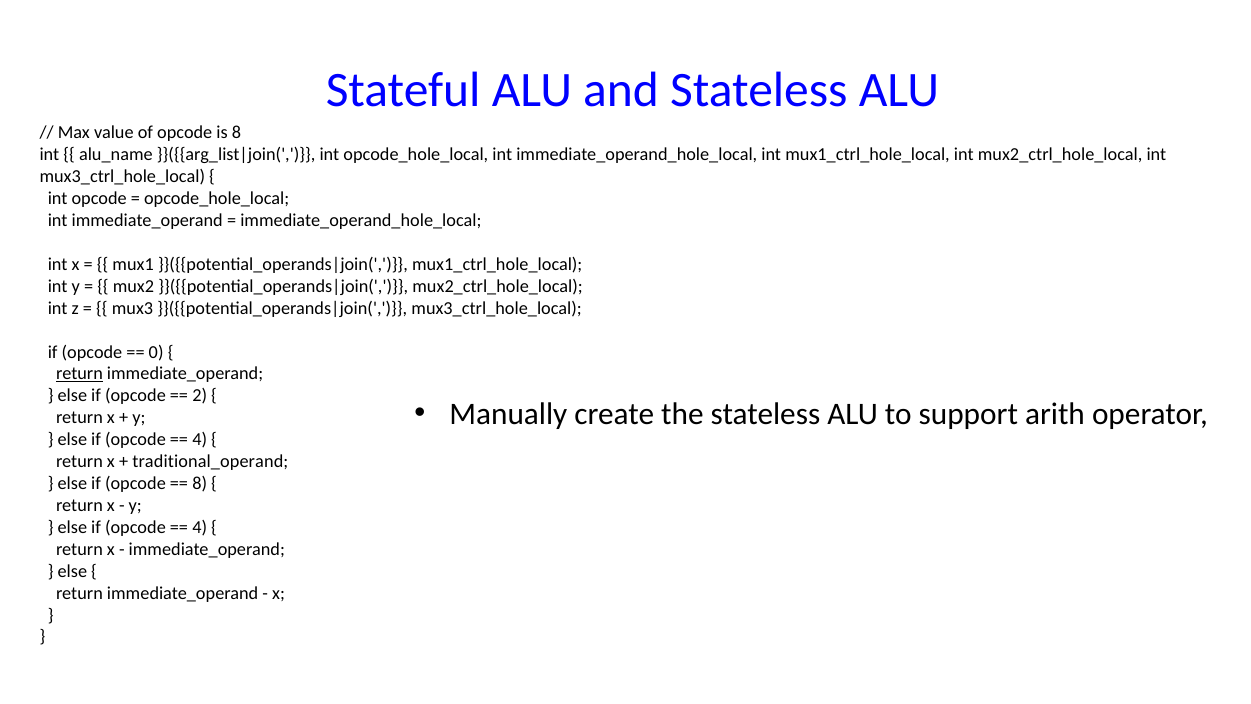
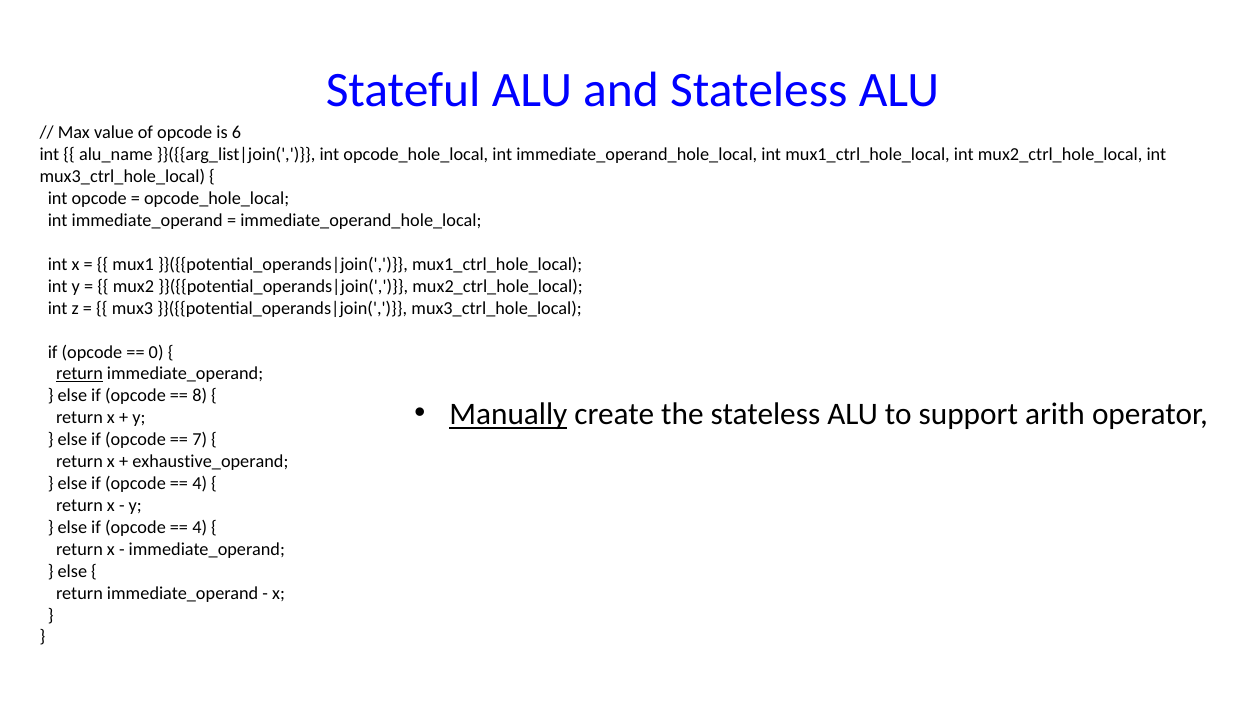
is 8: 8 -> 6
2: 2 -> 8
Manually underline: none -> present
4 at (200, 439): 4 -> 7
traditional_operand: traditional_operand -> exhaustive_operand
8 at (200, 483): 8 -> 4
